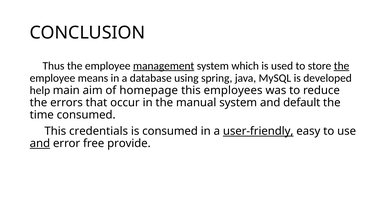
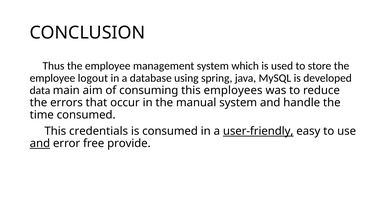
management underline: present -> none
the at (342, 66) underline: present -> none
means: means -> logout
help: help -> data
homepage: homepage -> consuming
default: default -> handle
